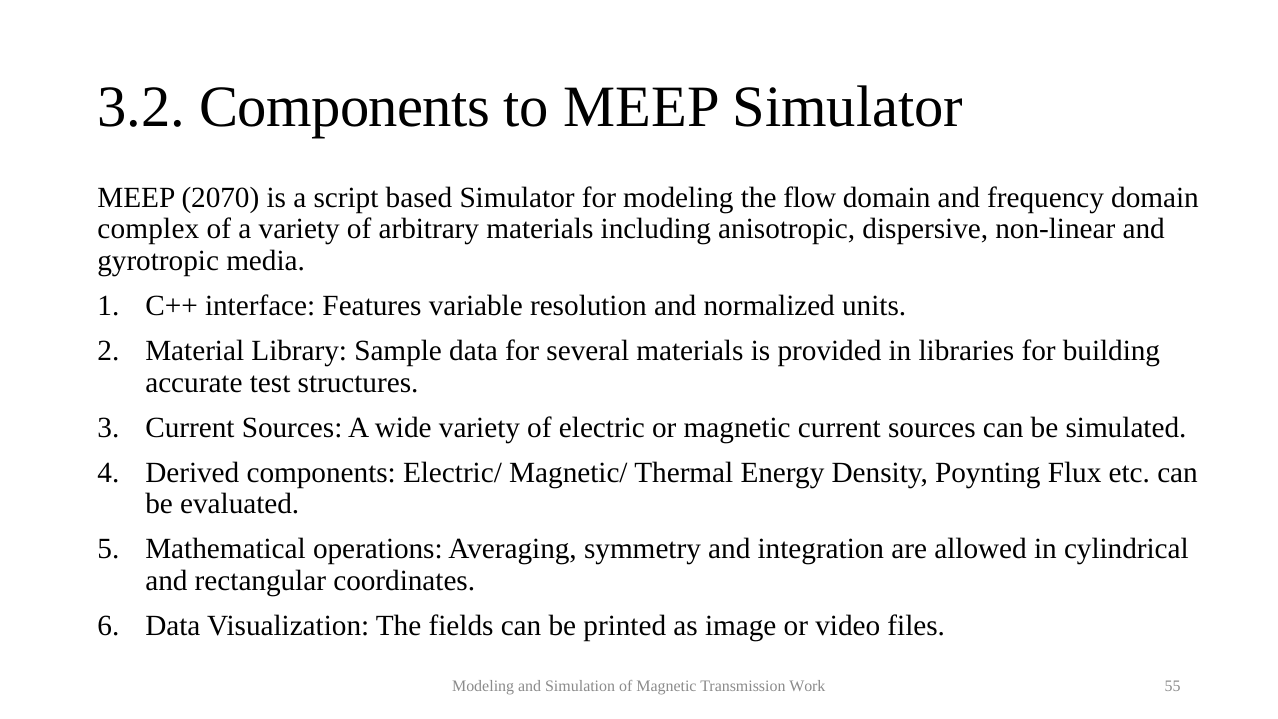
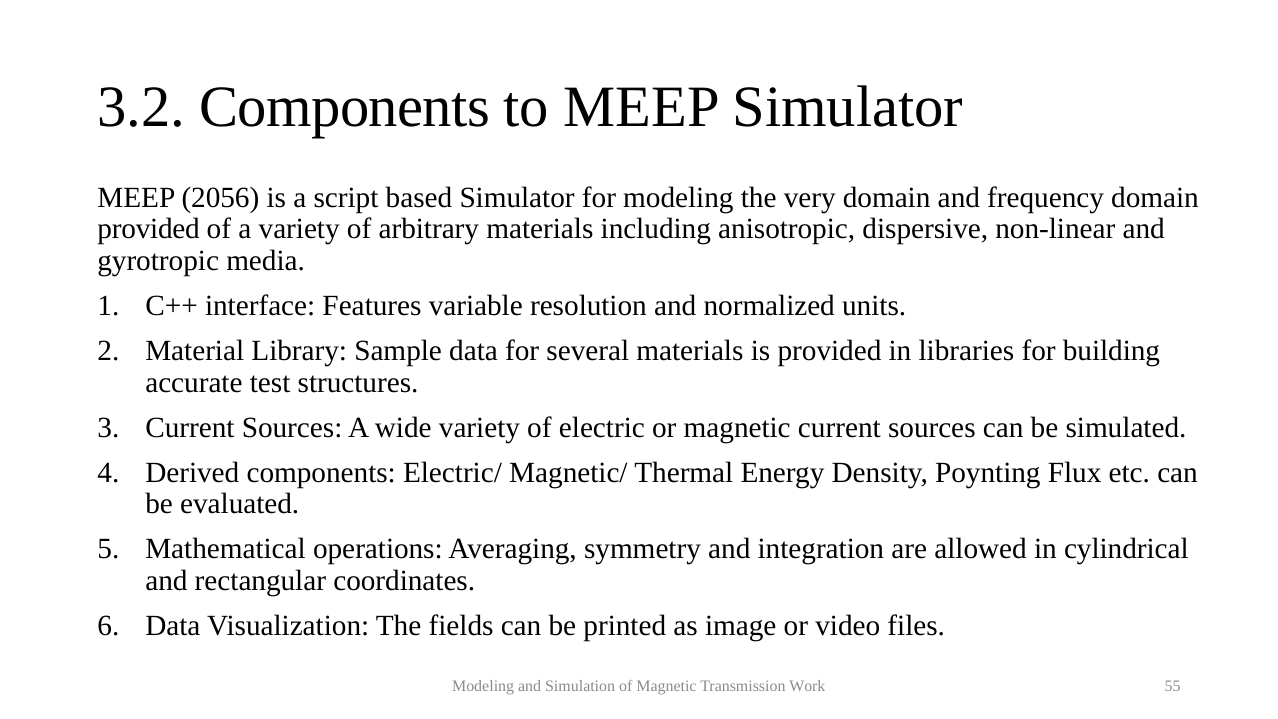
2070: 2070 -> 2056
flow: flow -> very
complex at (148, 229): complex -> provided
